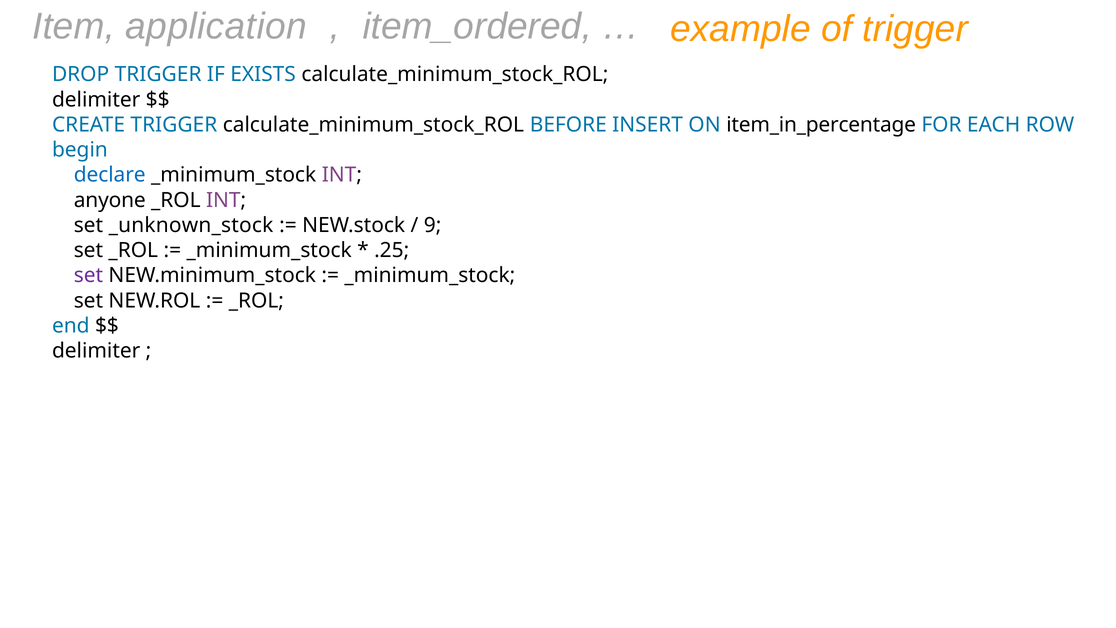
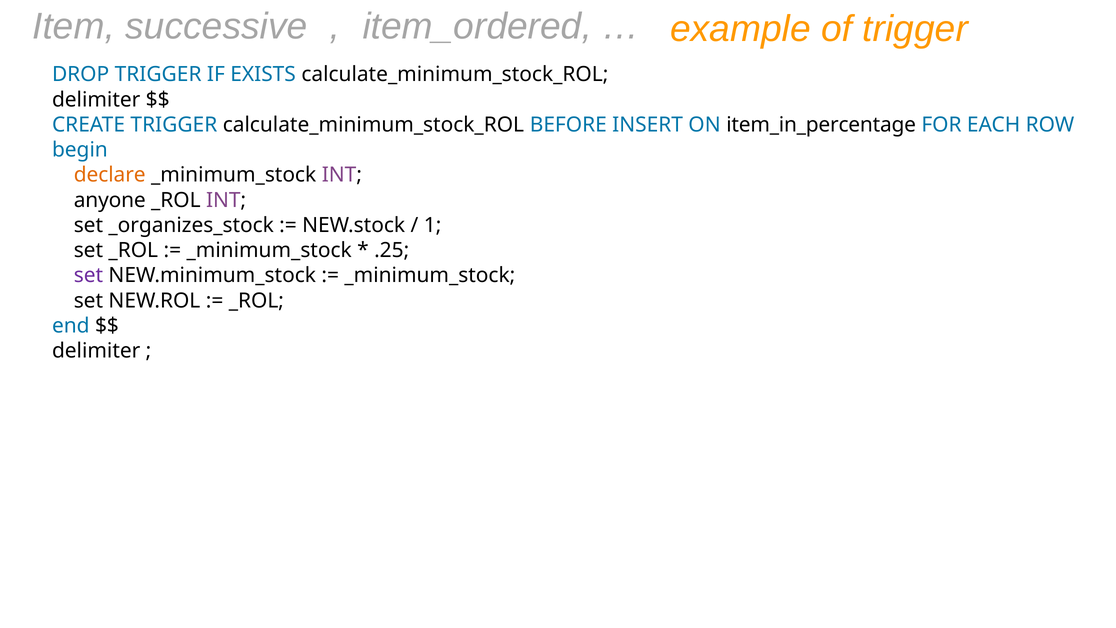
application: application -> successive
declare colour: blue -> orange
_unknown_stock: _unknown_stock -> _organizes_stock
9: 9 -> 1
